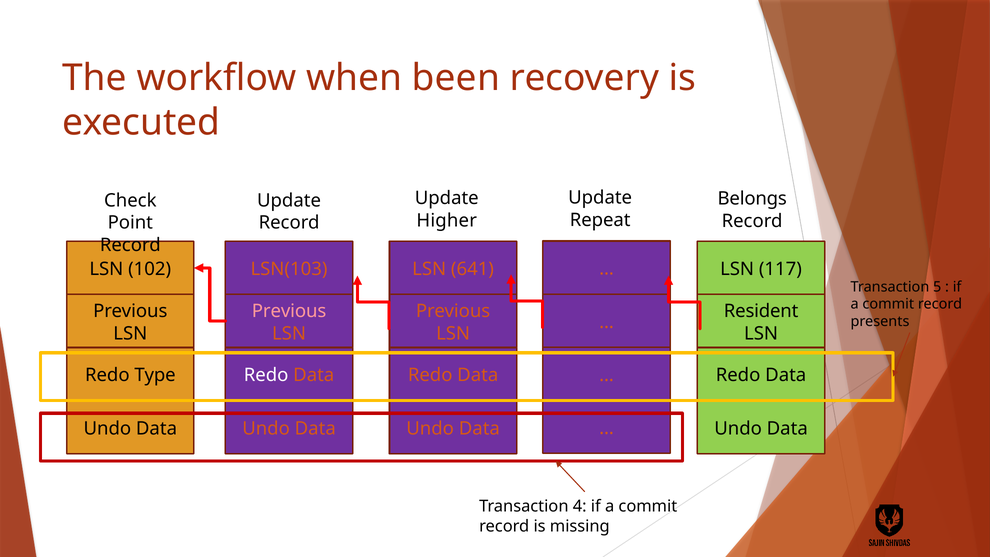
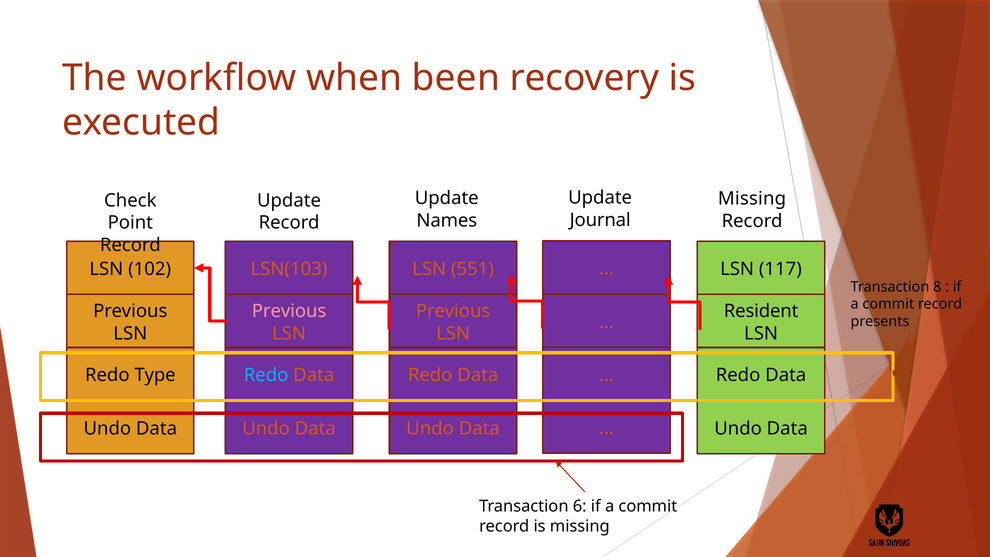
Belongs at (752, 199): Belongs -> Missing
Repeat: Repeat -> Journal
Higher: Higher -> Names
641: 641 -> 551
5: 5 -> 8
Redo at (266, 375) colour: white -> light blue
4: 4 -> 6
